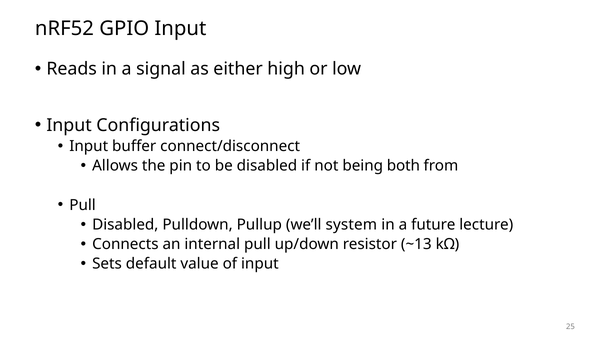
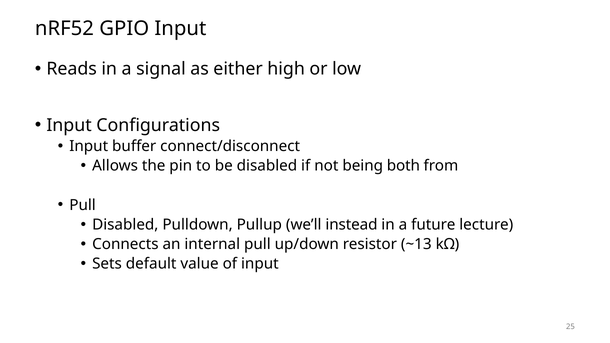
system: system -> instead
